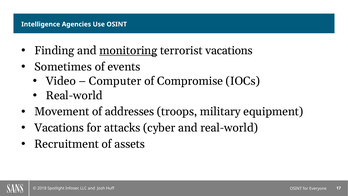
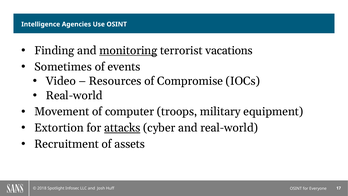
Computer: Computer -> Resources
addresses: addresses -> computer
Vacations at (59, 128): Vacations -> Extortion
attacks underline: none -> present
